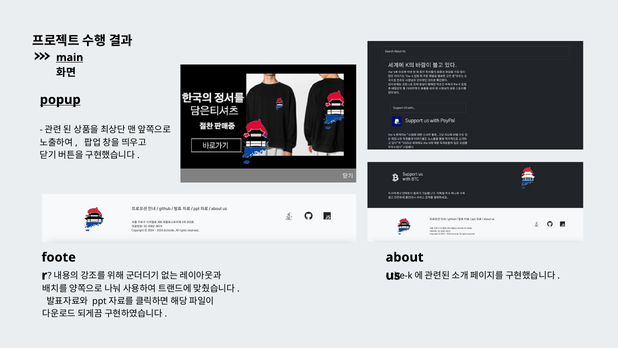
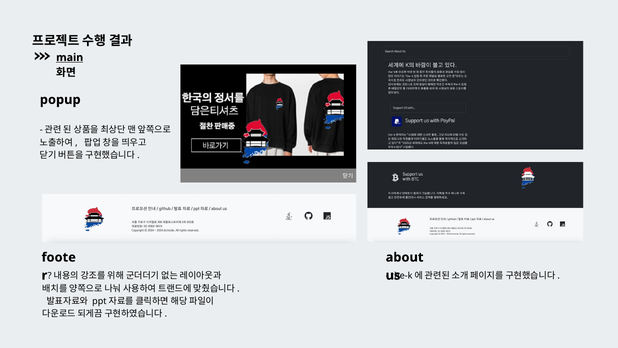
popup underline: present -> none
